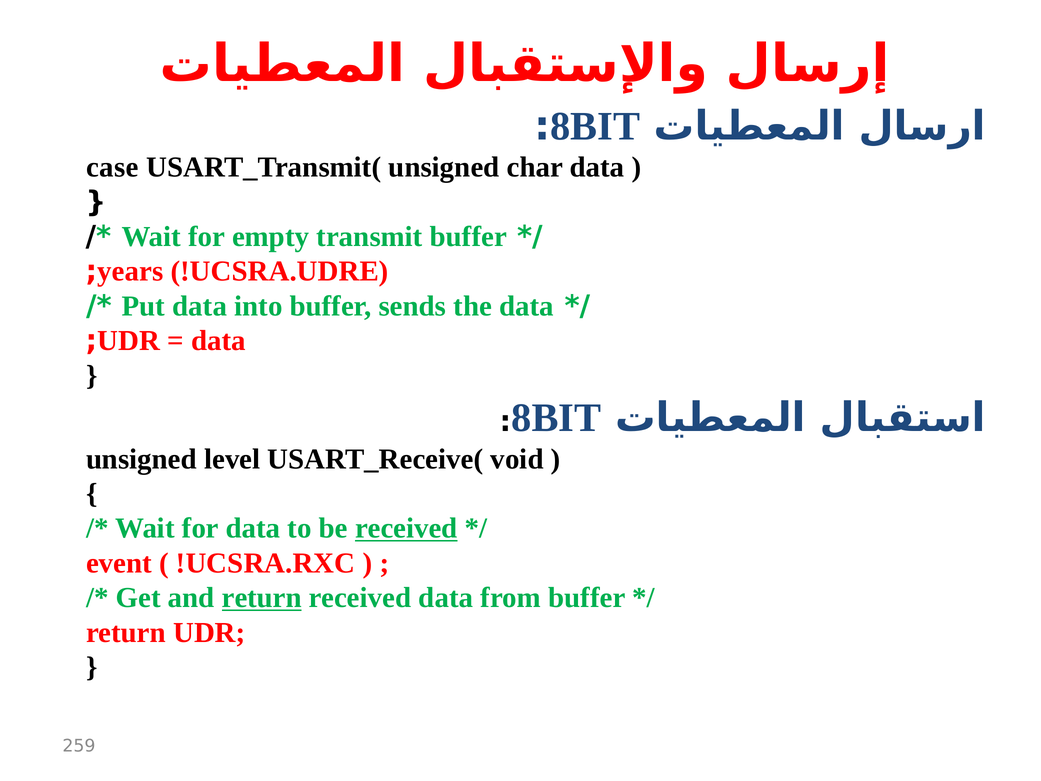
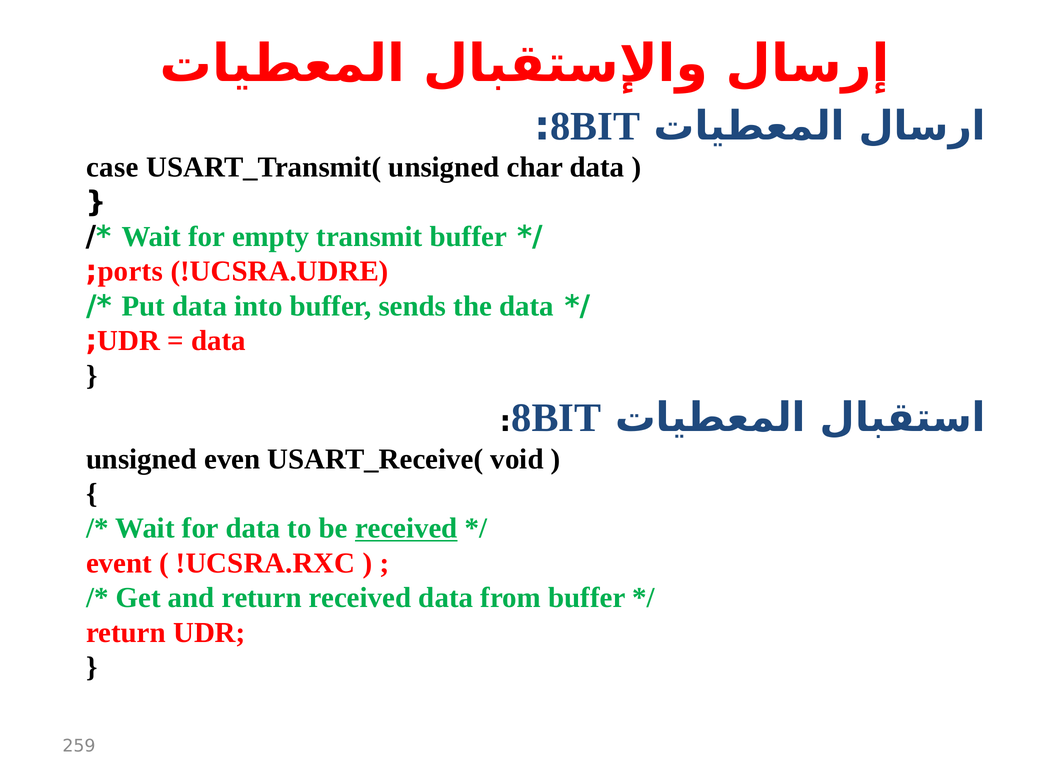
years: years -> ports
level: level -> even
return at (262, 598) underline: present -> none
